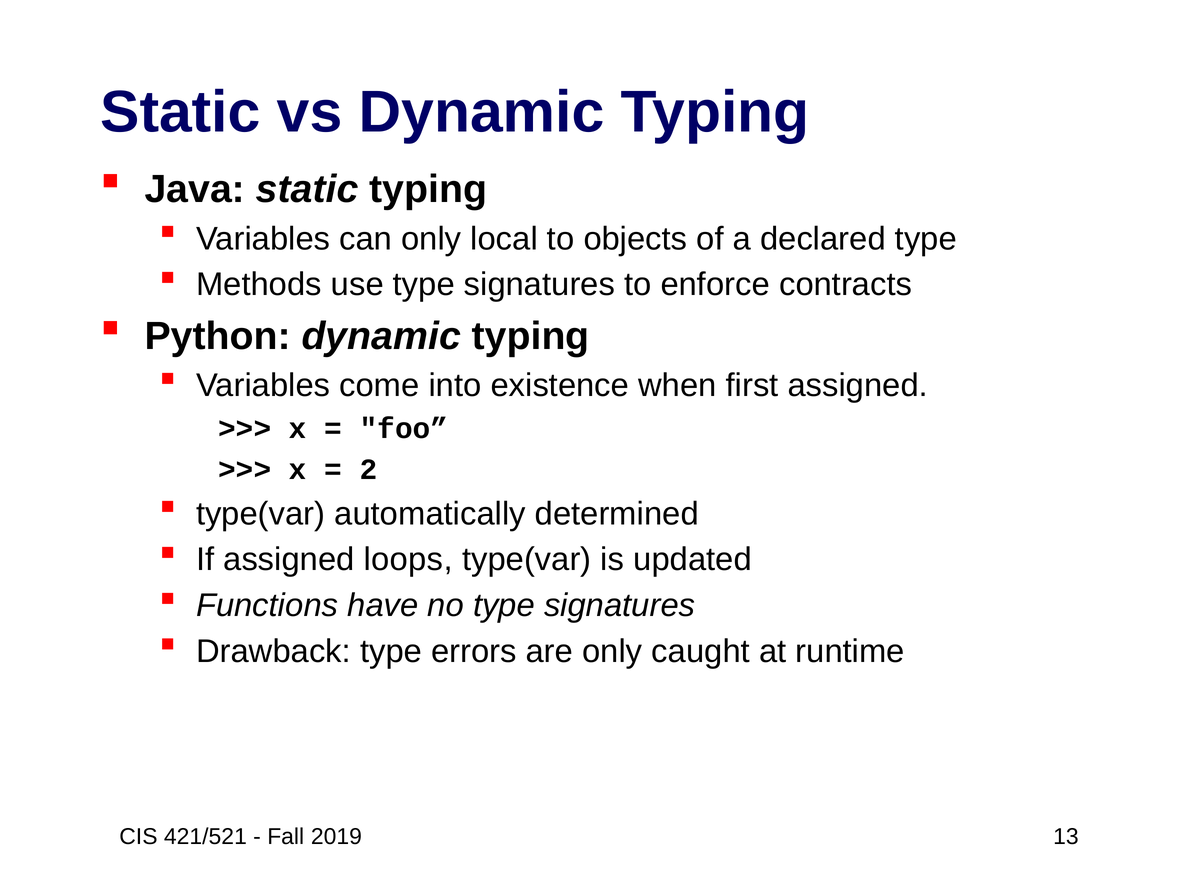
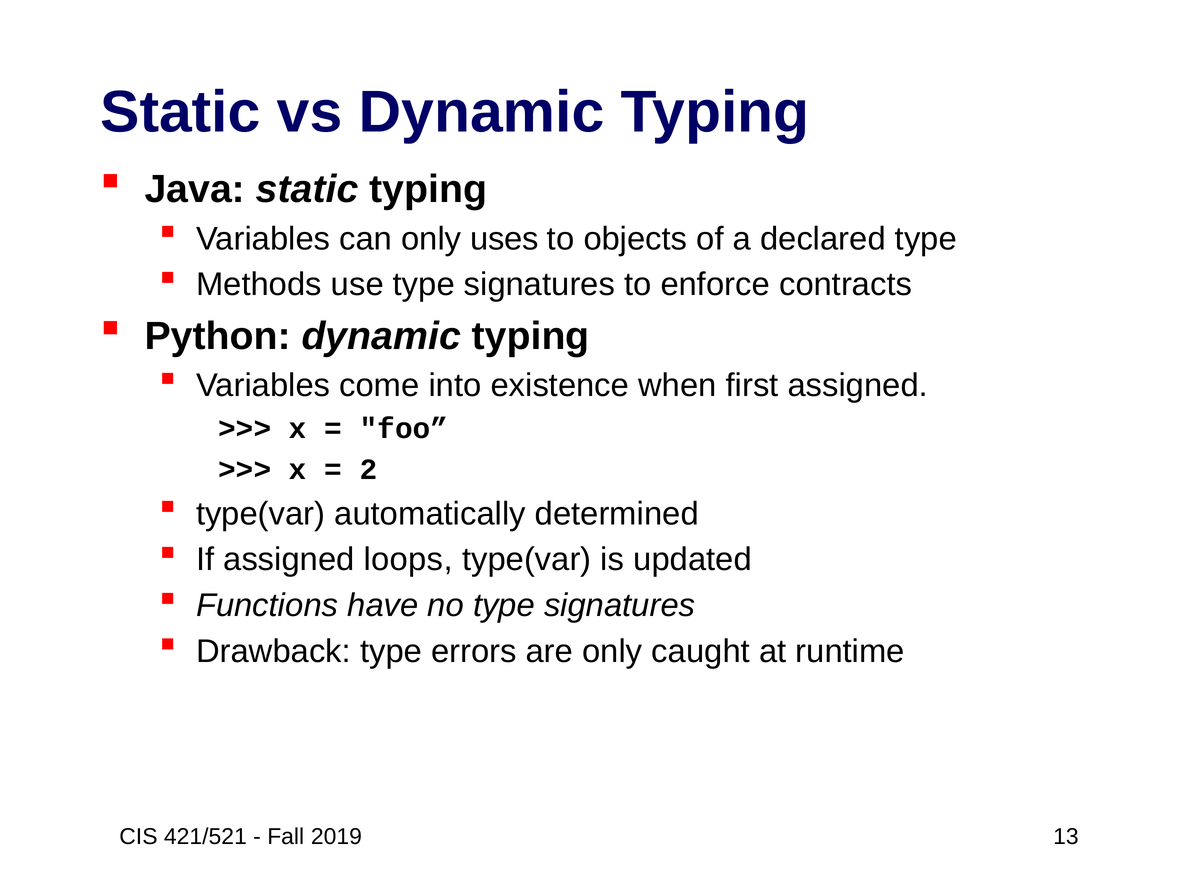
local: local -> uses
